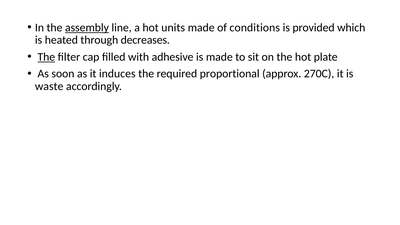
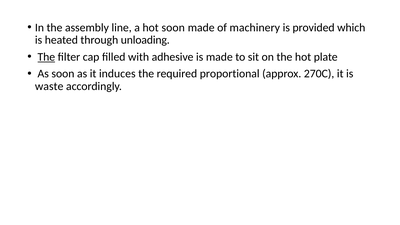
assembly underline: present -> none
hot units: units -> soon
conditions: conditions -> machinery
decreases: decreases -> unloading
